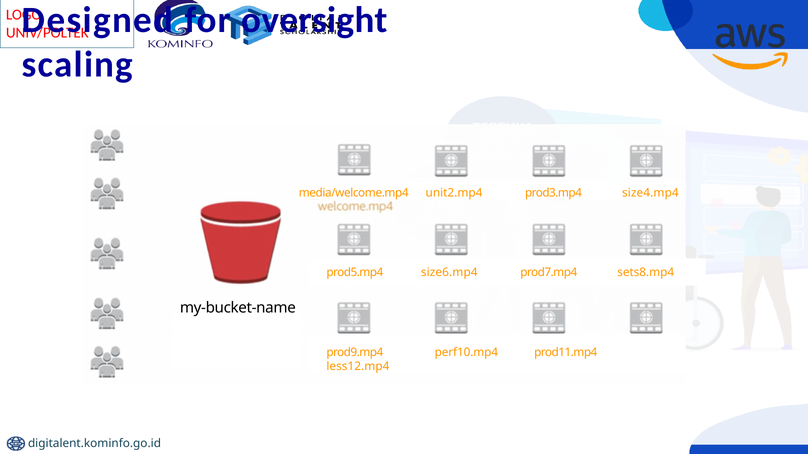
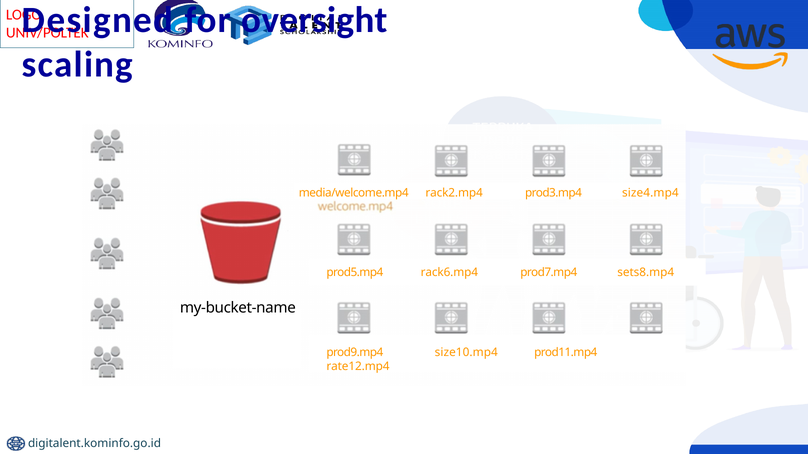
unit2.mp4: unit2.mp4 -> rack2.mp4
size6.mp4: size6.mp4 -> rack6.mp4
perf10.mp4: perf10.mp4 -> size10.mp4
less12.mp4: less12.mp4 -> rate12.mp4
